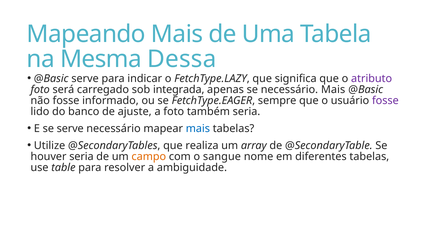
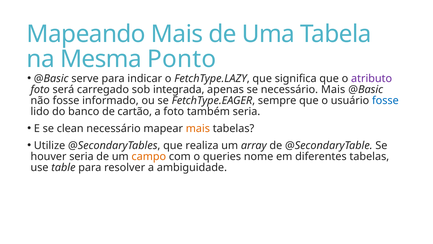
Dessa: Dessa -> Ponto
fosse at (385, 100) colour: purple -> blue
ajuste: ajuste -> cartão
se serve: serve -> clean
mais at (198, 128) colour: blue -> orange
sangue: sangue -> queries
